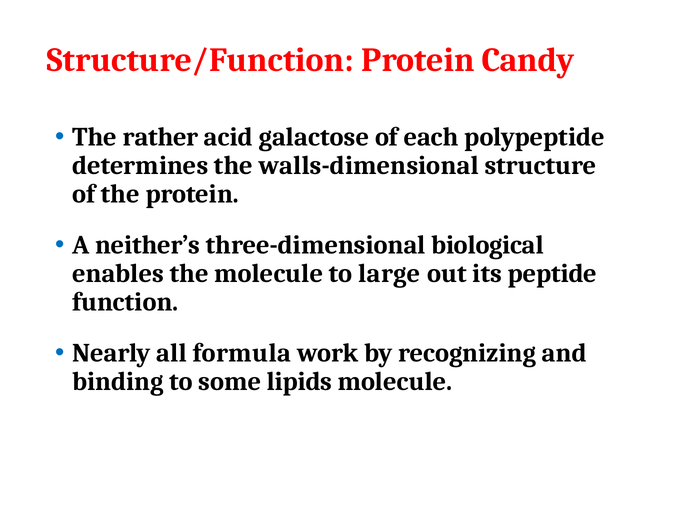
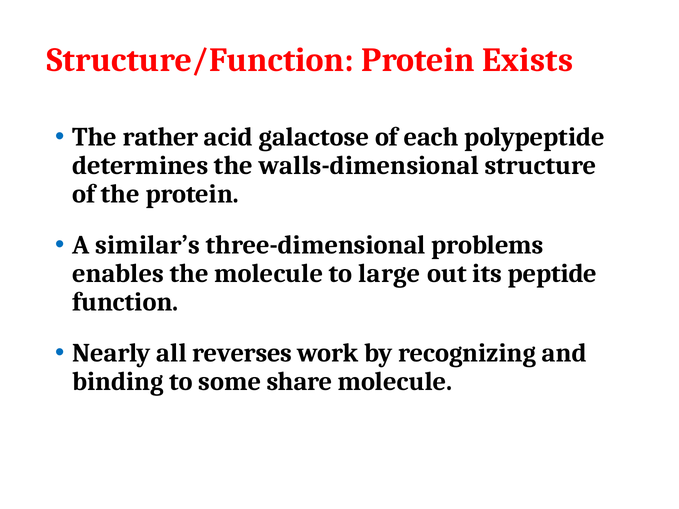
Candy: Candy -> Exists
neither’s: neither’s -> similar’s
biological: biological -> problems
formula: formula -> reverses
lipids: lipids -> share
